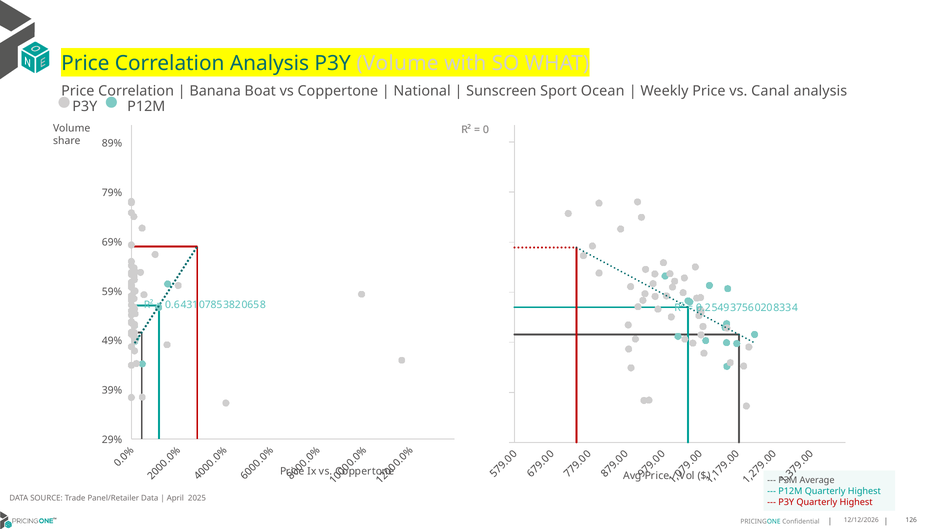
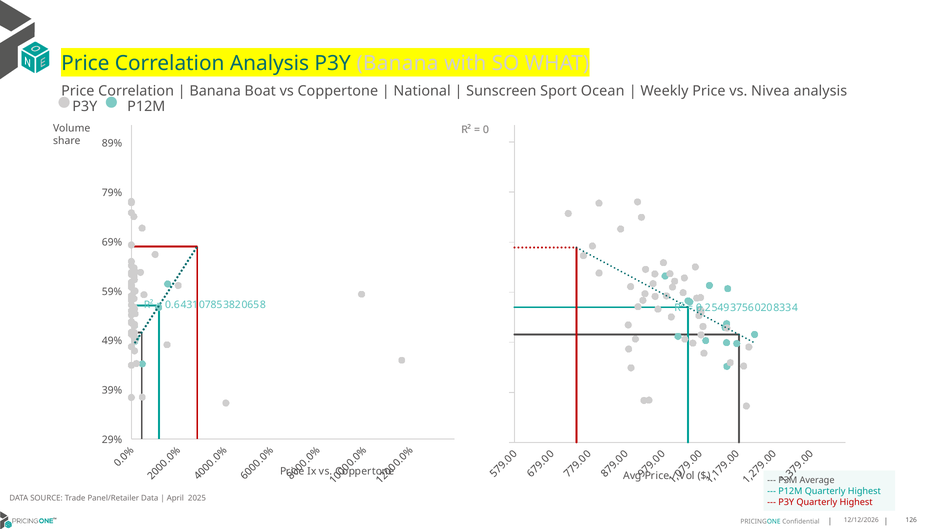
P3Y Volume: Volume -> Banana
Canal: Canal -> Nivea
